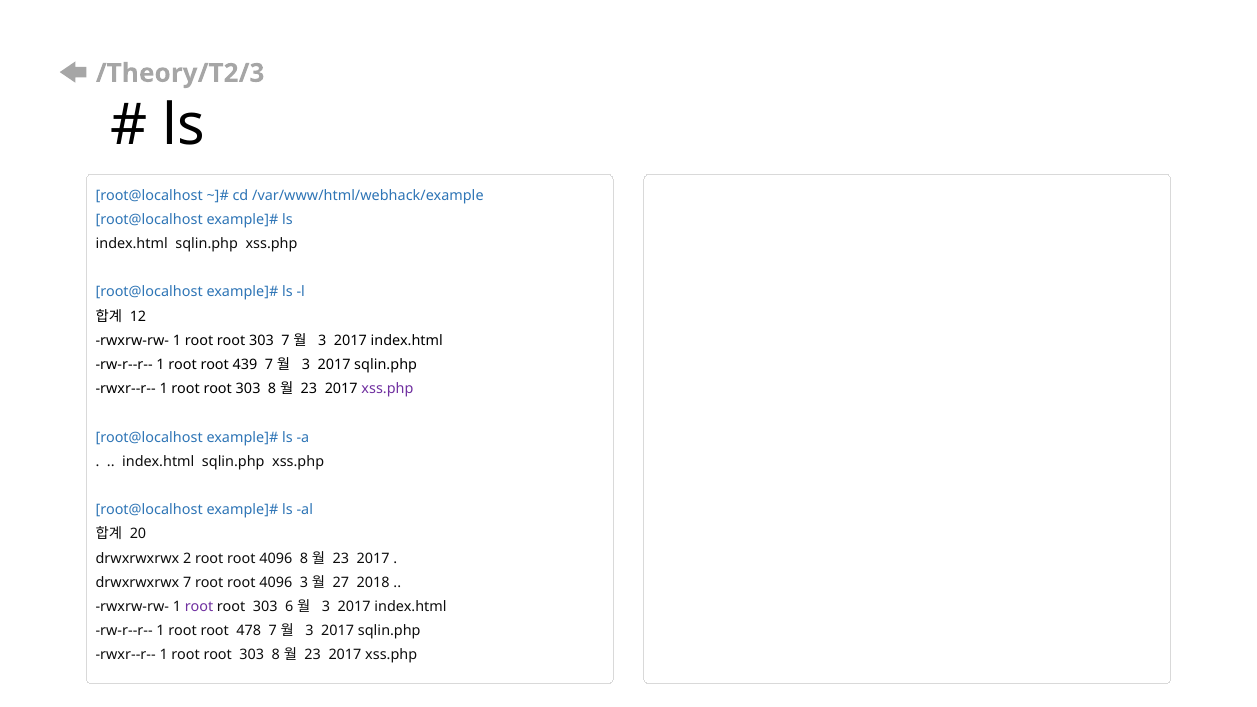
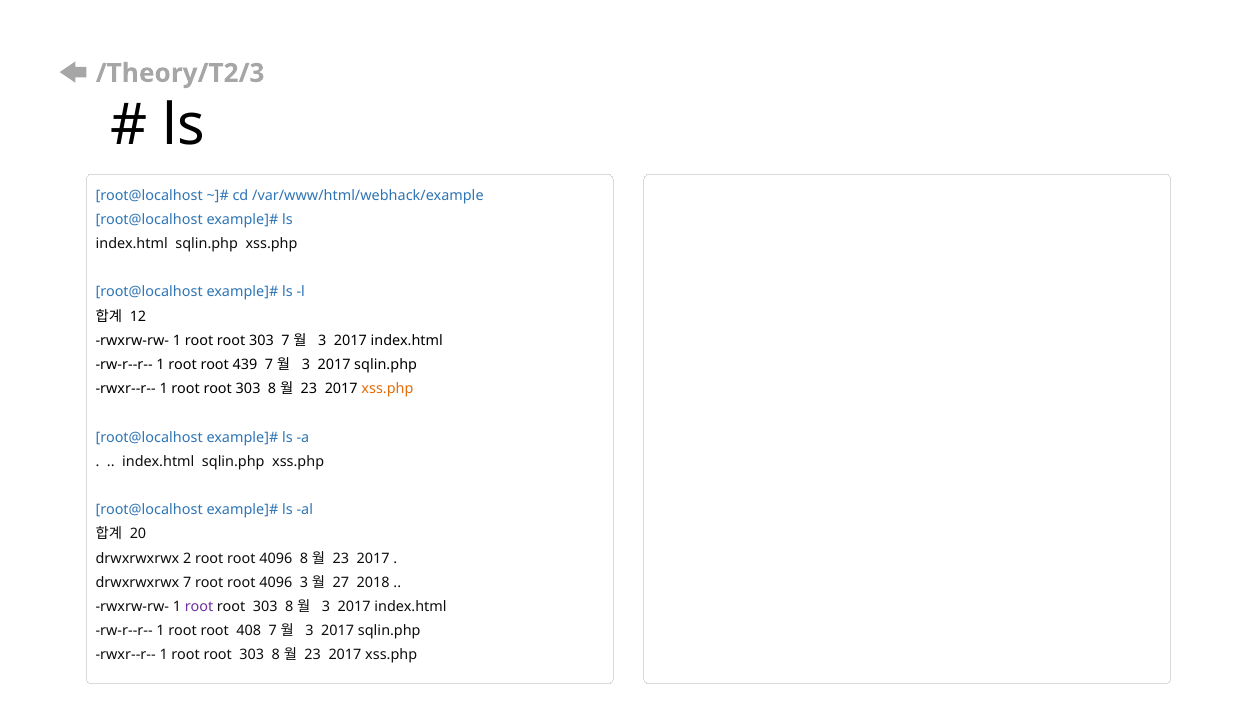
xss.php at (387, 389) colour: purple -> orange
6 at (289, 607): 6 -> 8
478: 478 -> 408
